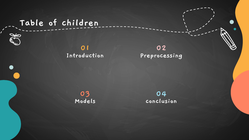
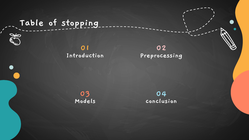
children: children -> stopping
